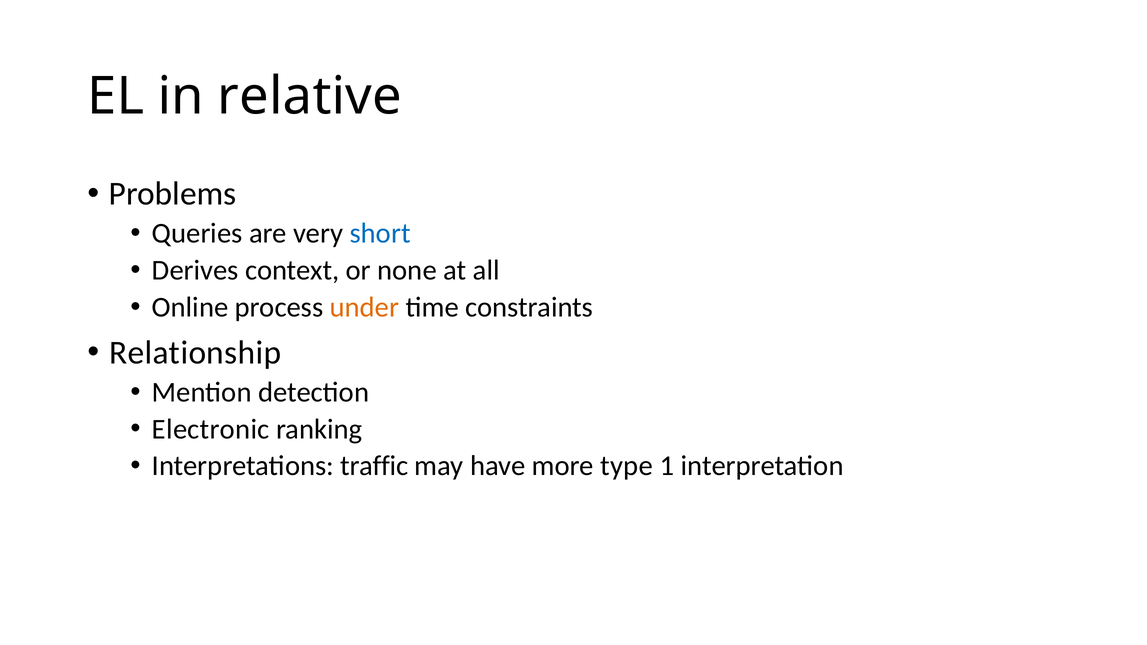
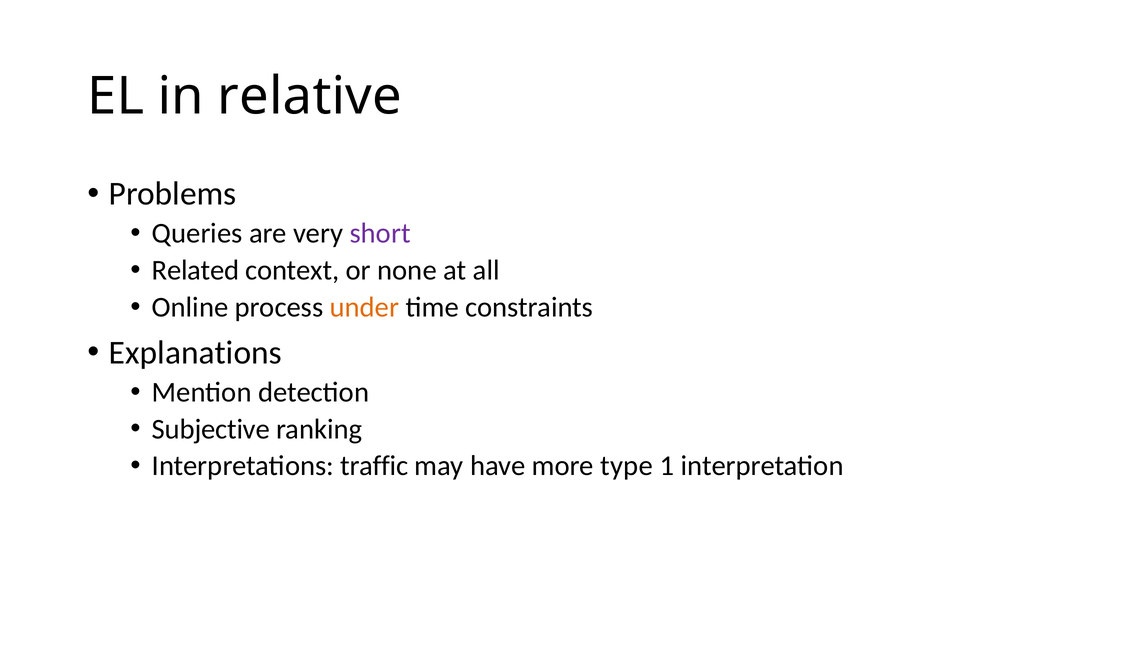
short colour: blue -> purple
Derives: Derives -> Related
Relationship: Relationship -> Explanations
Electronic: Electronic -> Subjective
